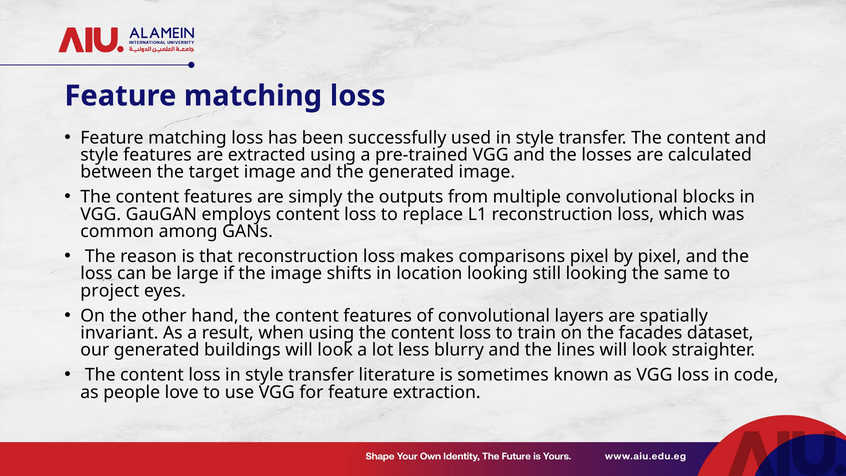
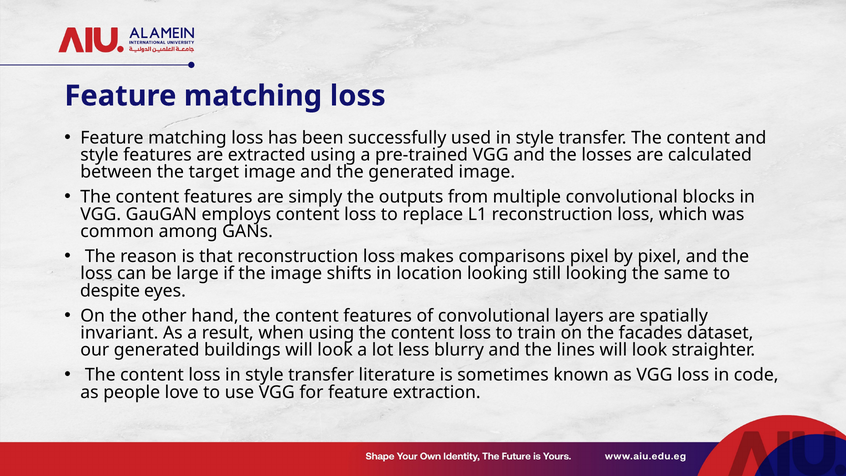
project: project -> despite
